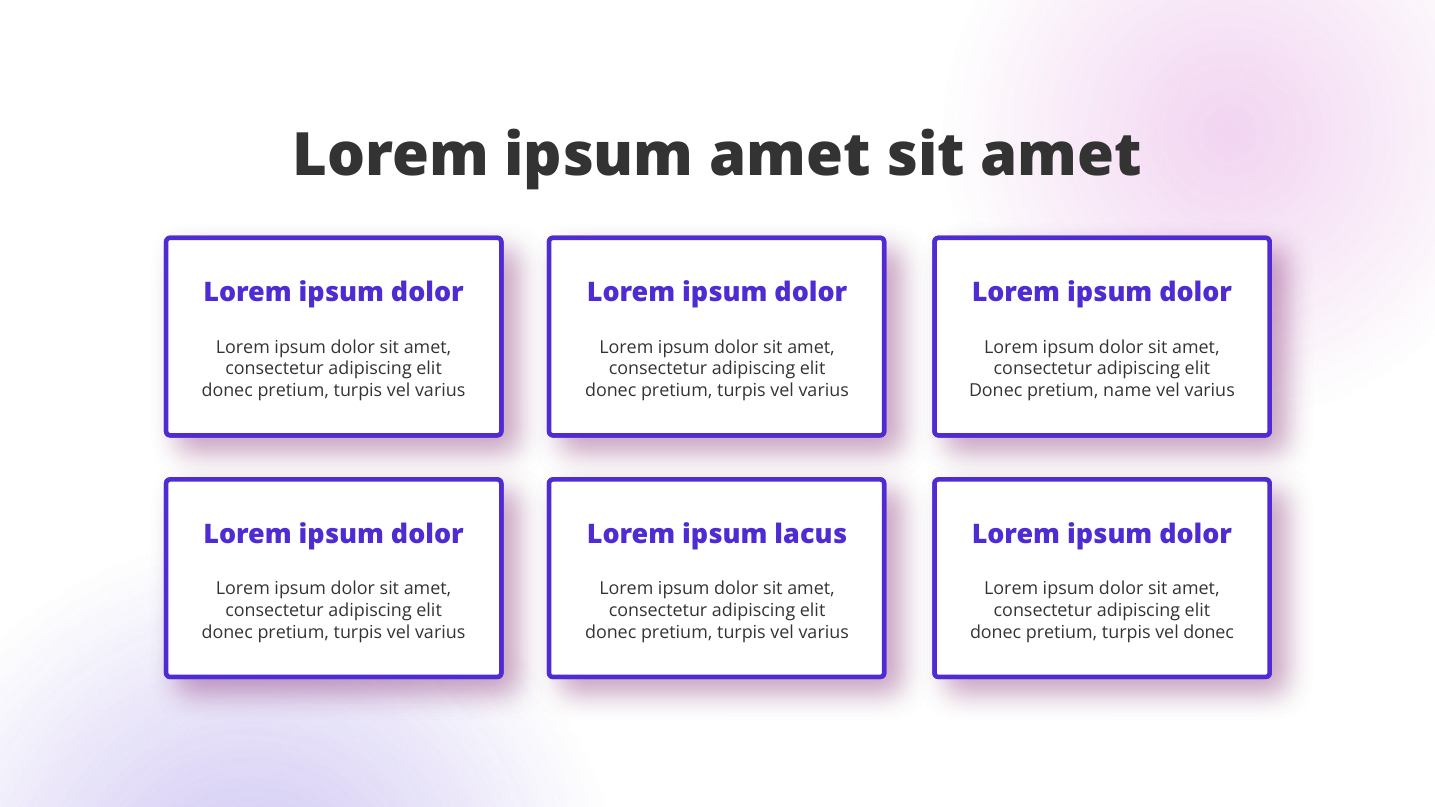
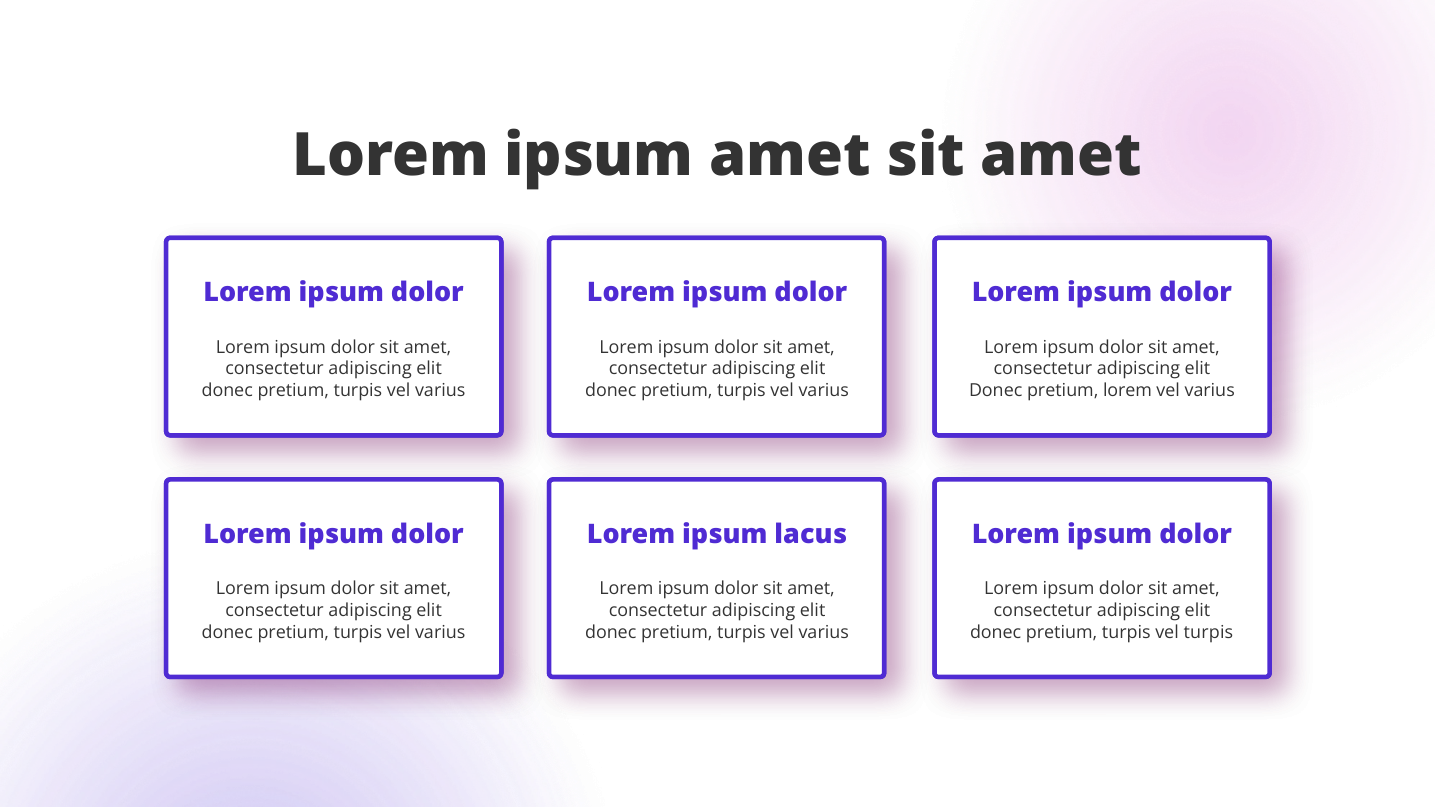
pretium name: name -> lorem
vel donec: donec -> turpis
